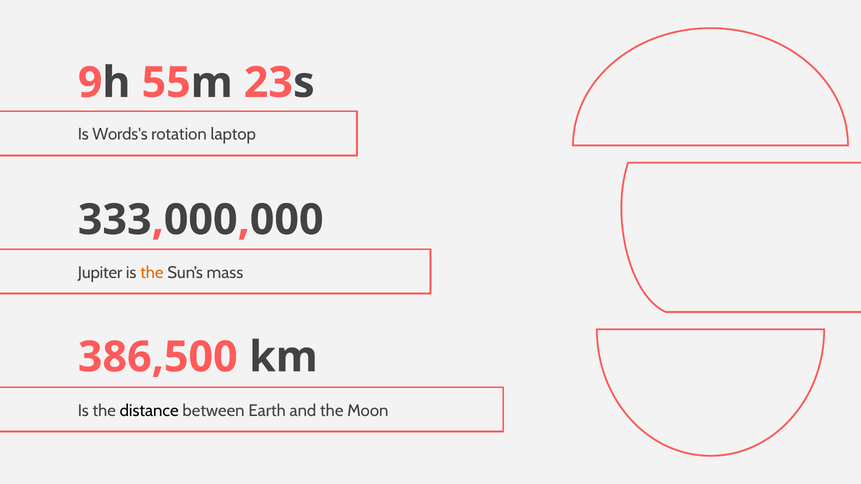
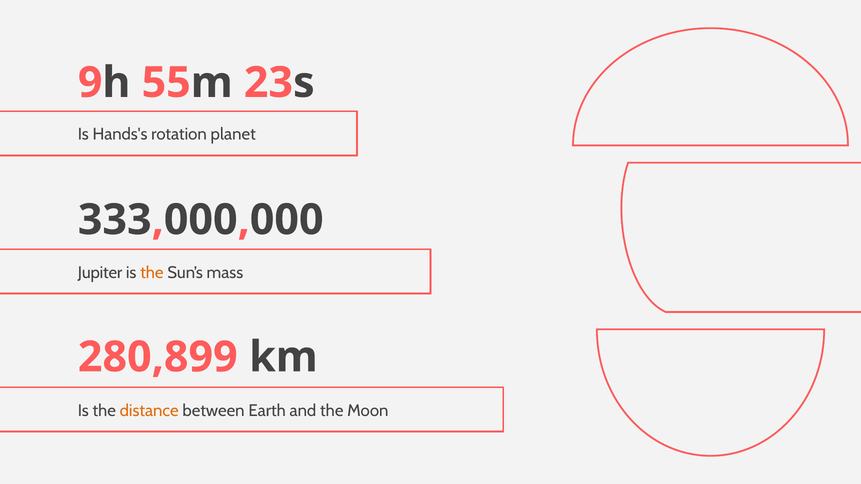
Words's: Words's -> Hands's
laptop: laptop -> planet
386,500: 386,500 -> 280,899
distance colour: black -> orange
